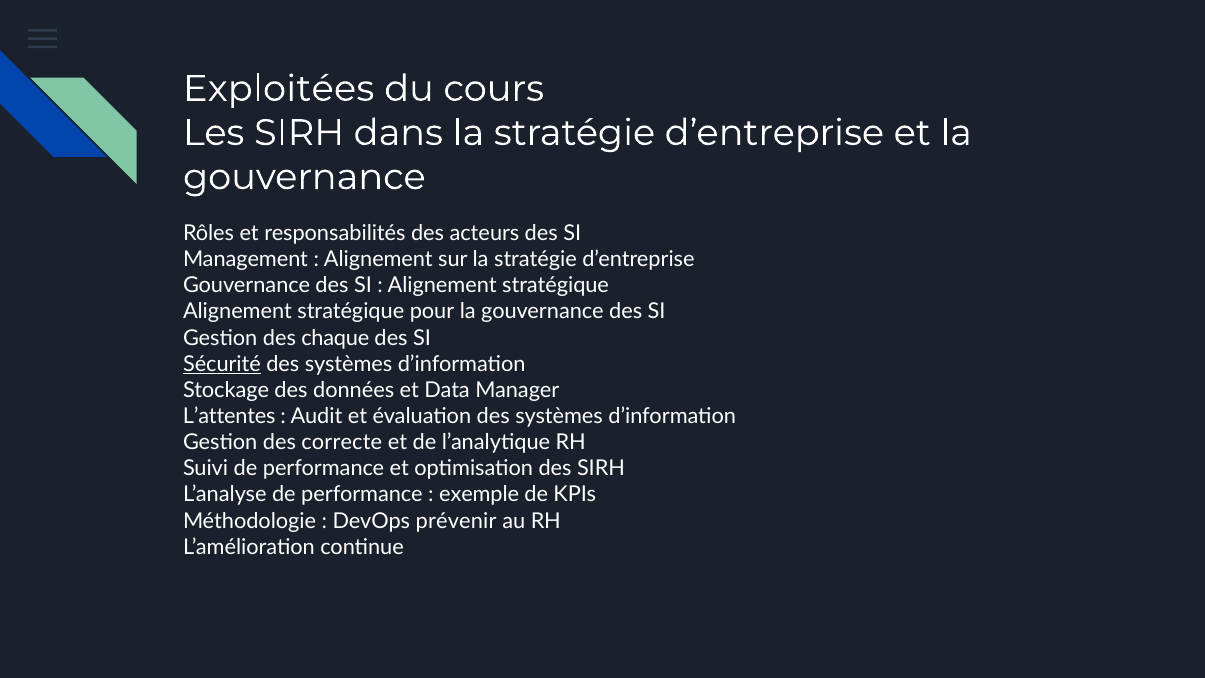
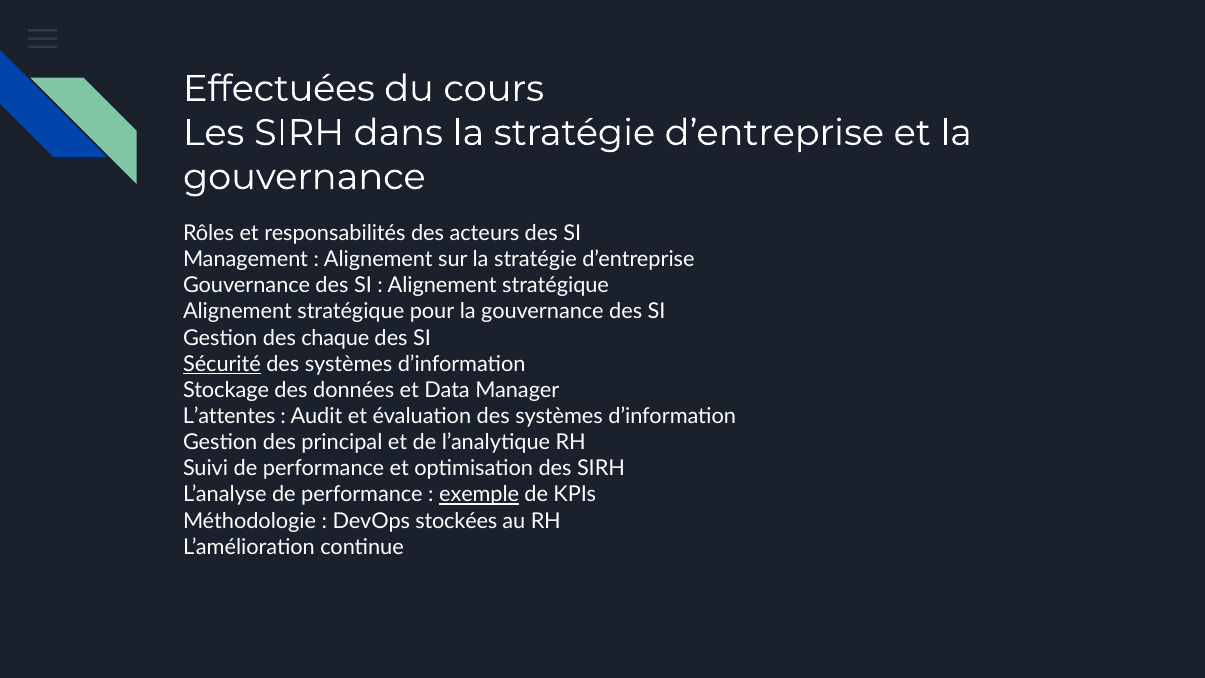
Exploitées: Exploitées -> Effectuées
correcte: correcte -> principal
exemple underline: none -> present
prévenir: prévenir -> stockées
